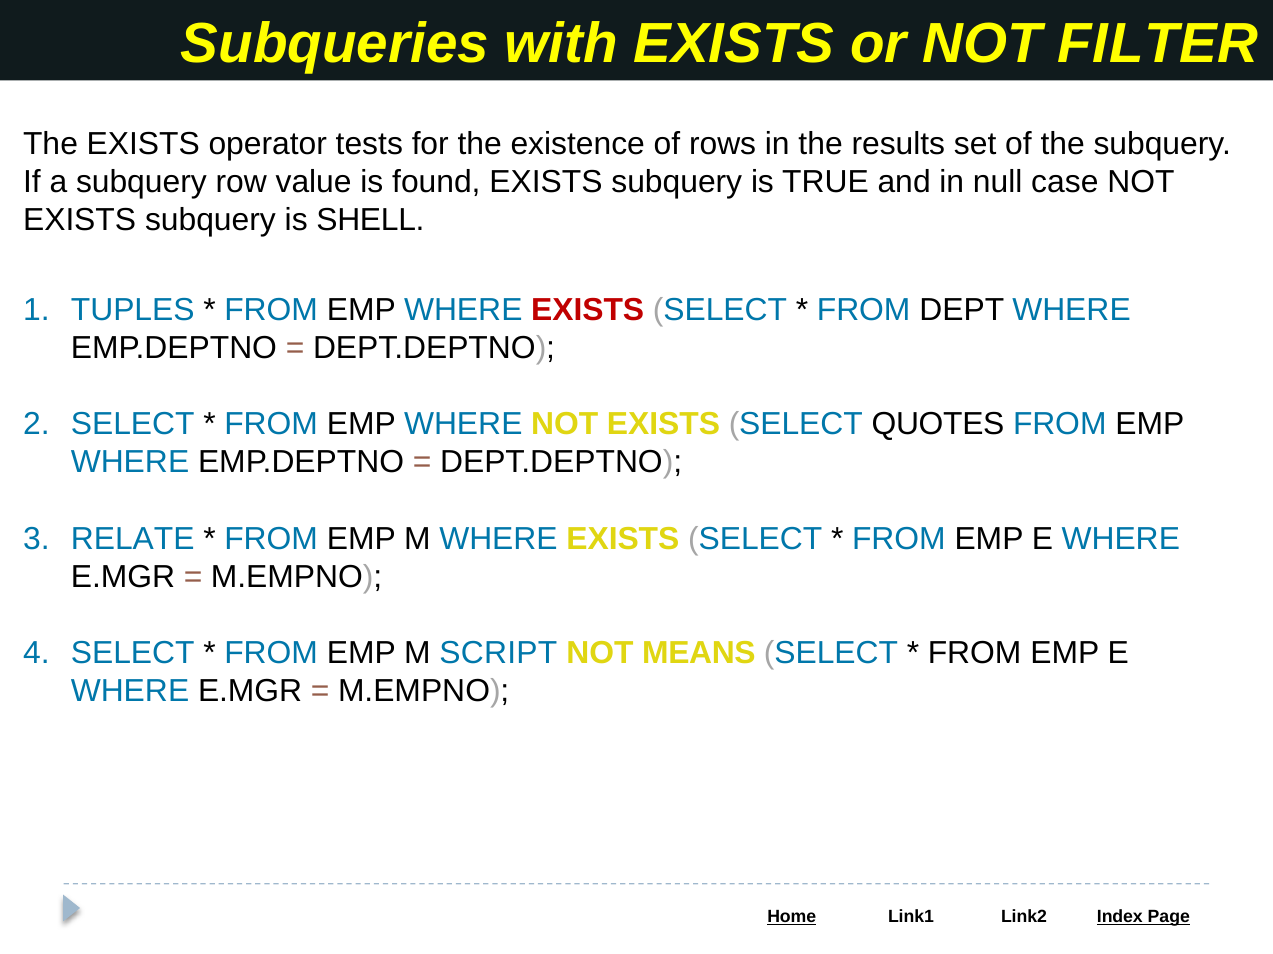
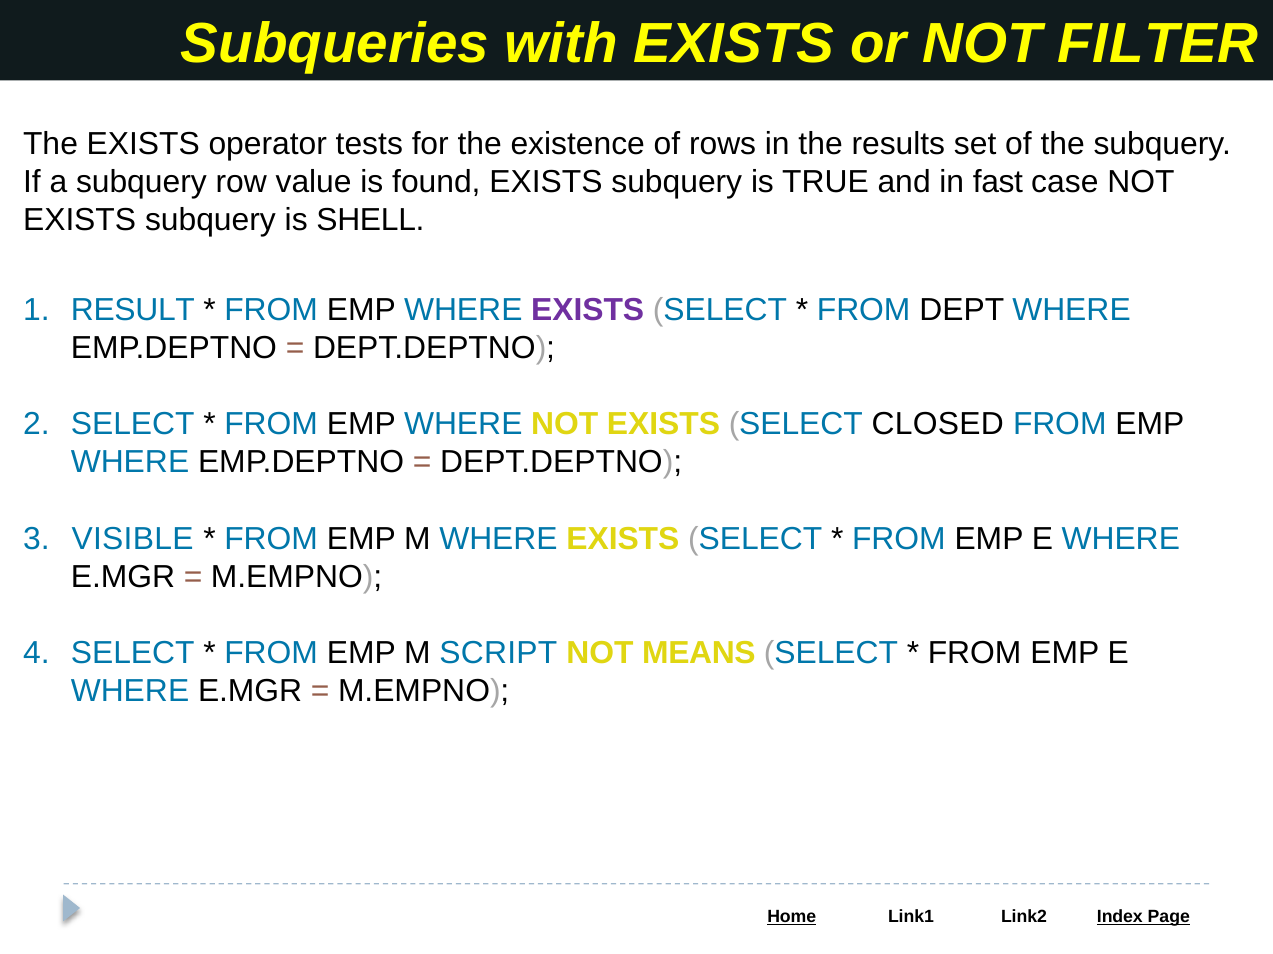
null: null -> fast
TUPLES: TUPLES -> RESULT
EXISTS at (588, 310) colour: red -> purple
QUOTES: QUOTES -> CLOSED
RELATE: RELATE -> VISIBLE
